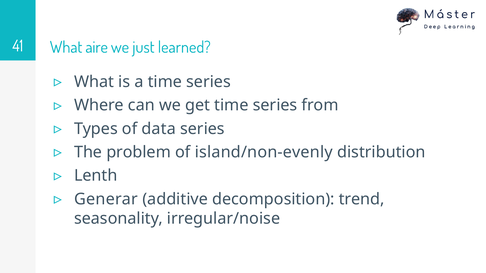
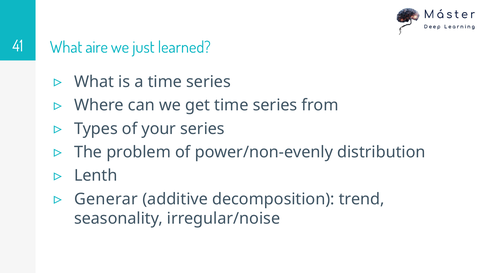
data: data -> your
island/non-evenly: island/non-evenly -> power/non-evenly
